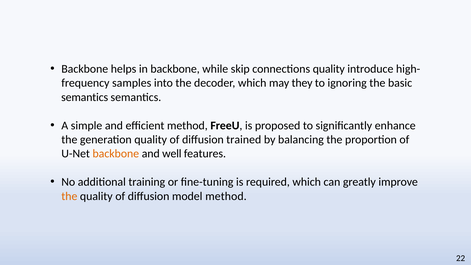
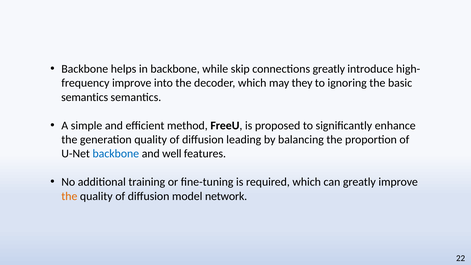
connections quality: quality -> greatly
samples at (132, 83): samples -> improve
trained: trained -> leading
backbone at (116, 154) colour: orange -> blue
model method: method -> network
